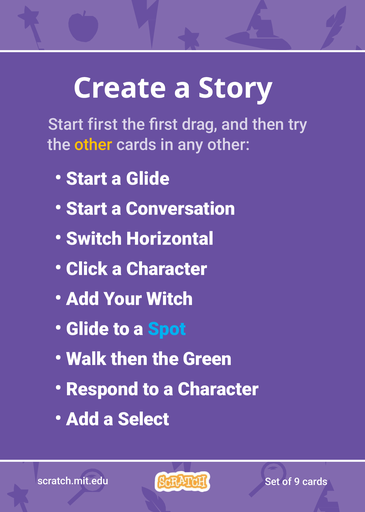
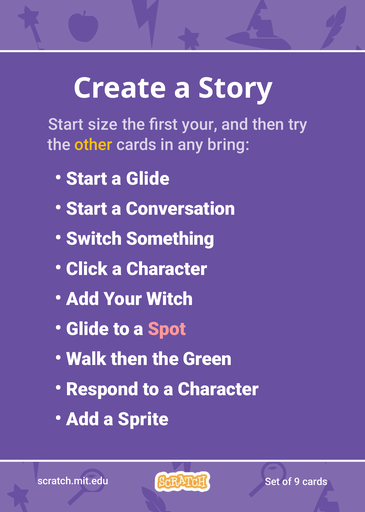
Start first: first -> size
first drag: drag -> your
any other: other -> bring
Horizontal: Horizontal -> Something
Spot colour: light blue -> pink
Select: Select -> Sprite
